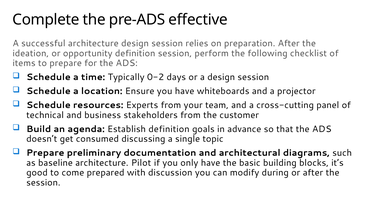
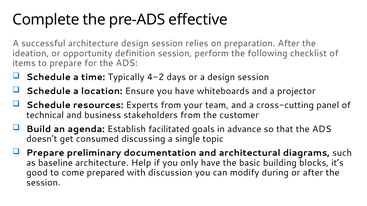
0-2: 0-2 -> 4-2
Establish definition: definition -> facilitated
Pilot: Pilot -> Help
